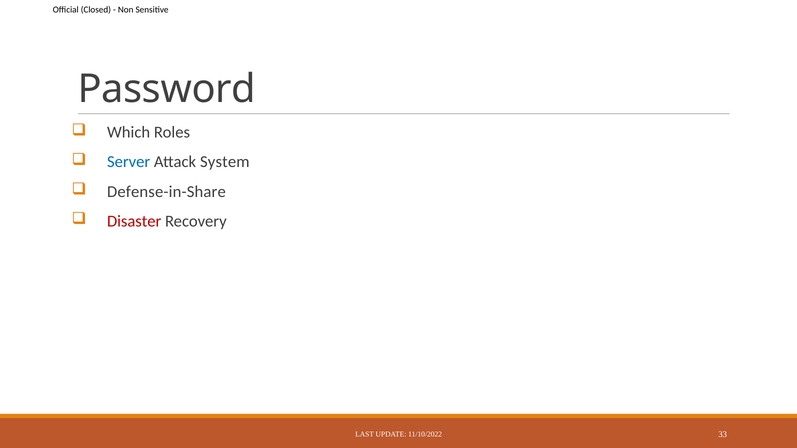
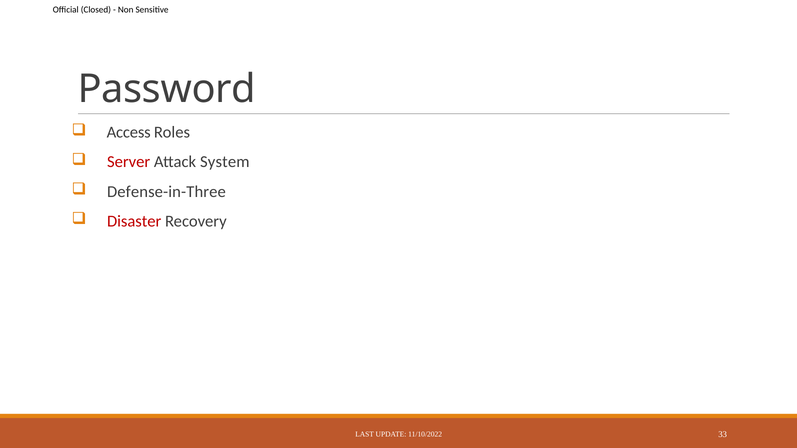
Which: Which -> Access
Server colour: blue -> red
Defense-in-Share: Defense-in-Share -> Defense-in-Three
